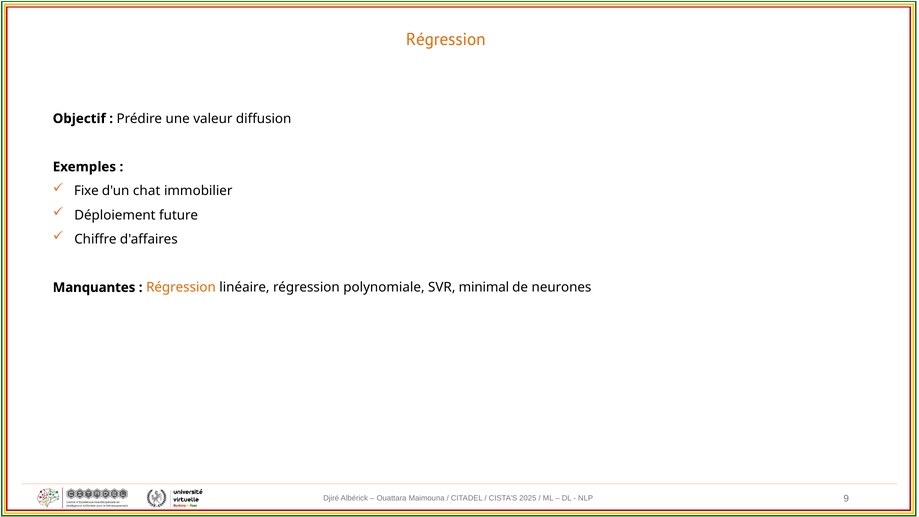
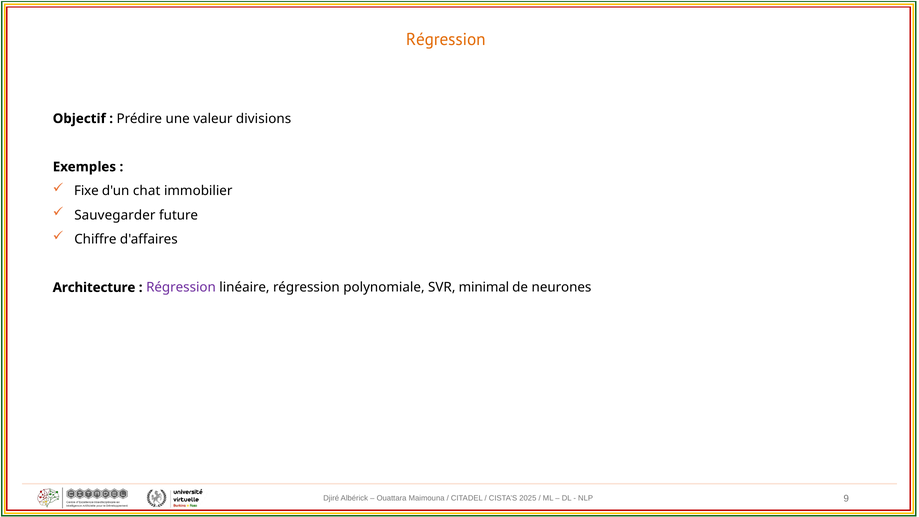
diffusion: diffusion -> divisions
Déploiement: Déploiement -> Sauvegarder
Manquantes: Manquantes -> Architecture
Régression at (181, 287) colour: orange -> purple
